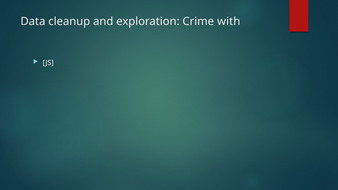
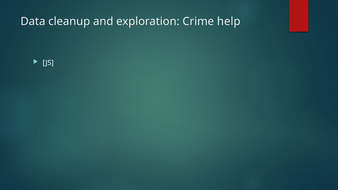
with: with -> help
